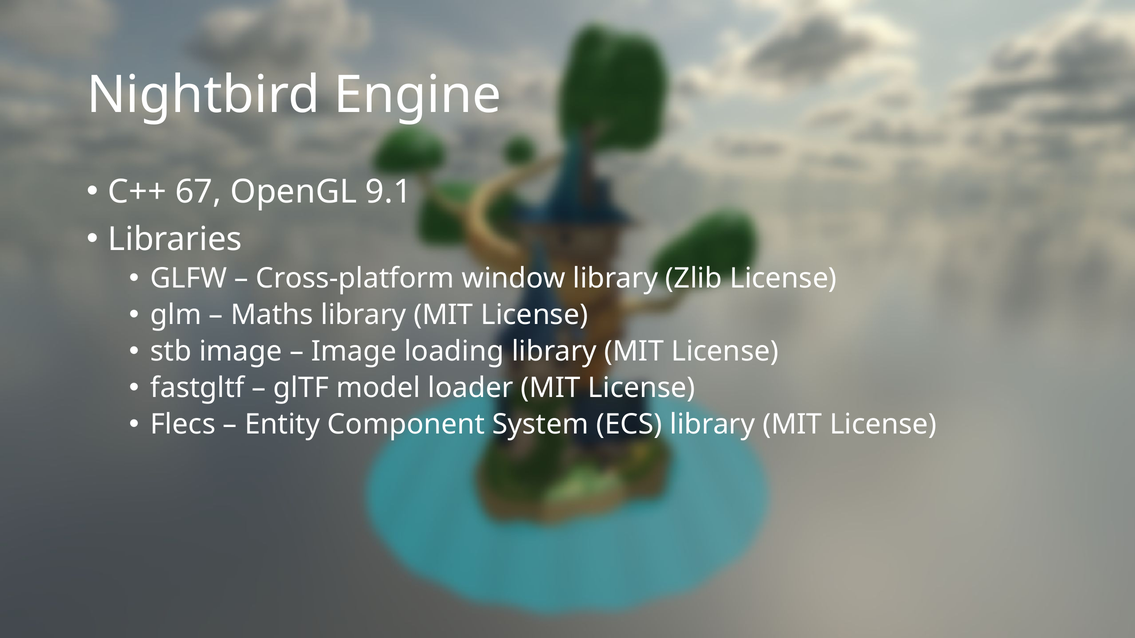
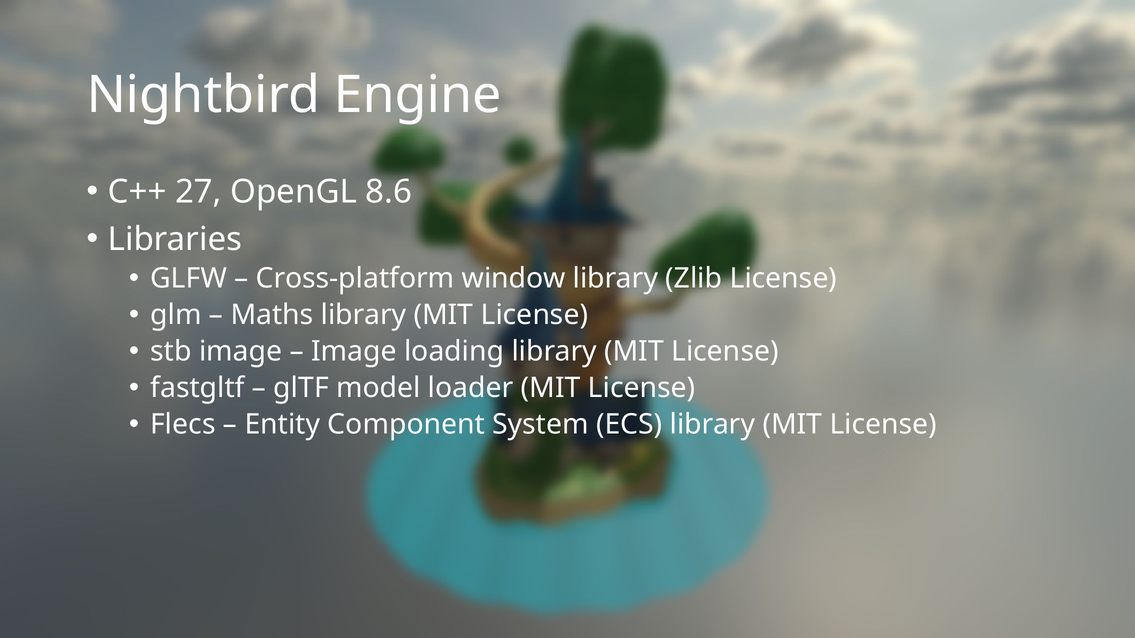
67: 67 -> 27
9.1: 9.1 -> 8.6
